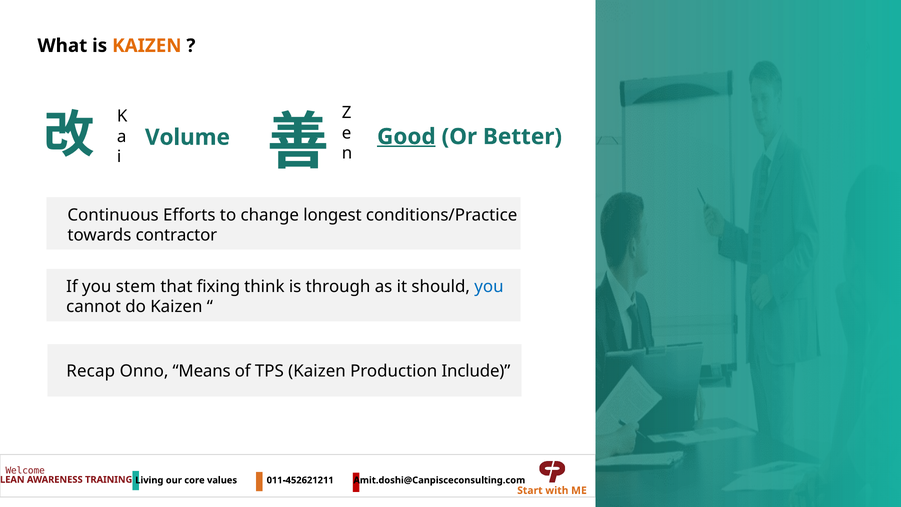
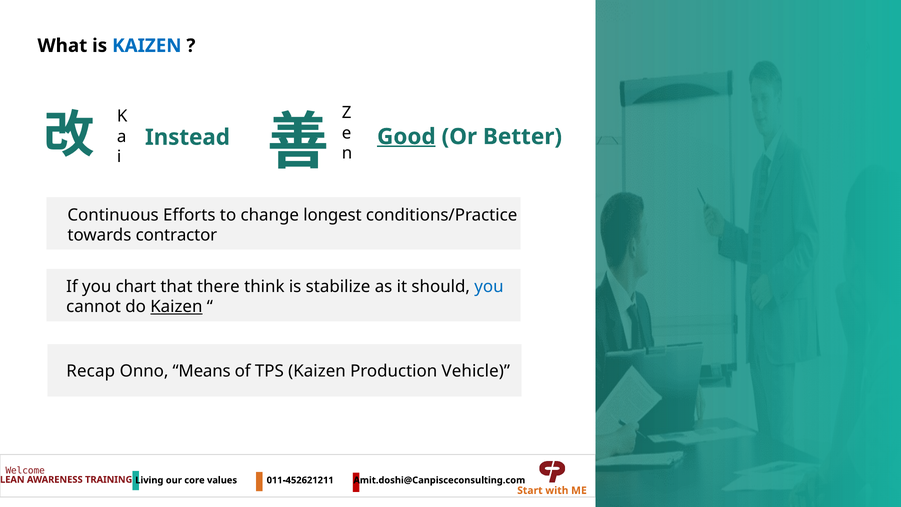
KAIZEN at (147, 46) colour: orange -> blue
Volume: Volume -> Instead
stem: stem -> chart
fixing: fixing -> there
through: through -> stabilize
Kaizen at (176, 307) underline: none -> present
Include: Include -> Vehicle
